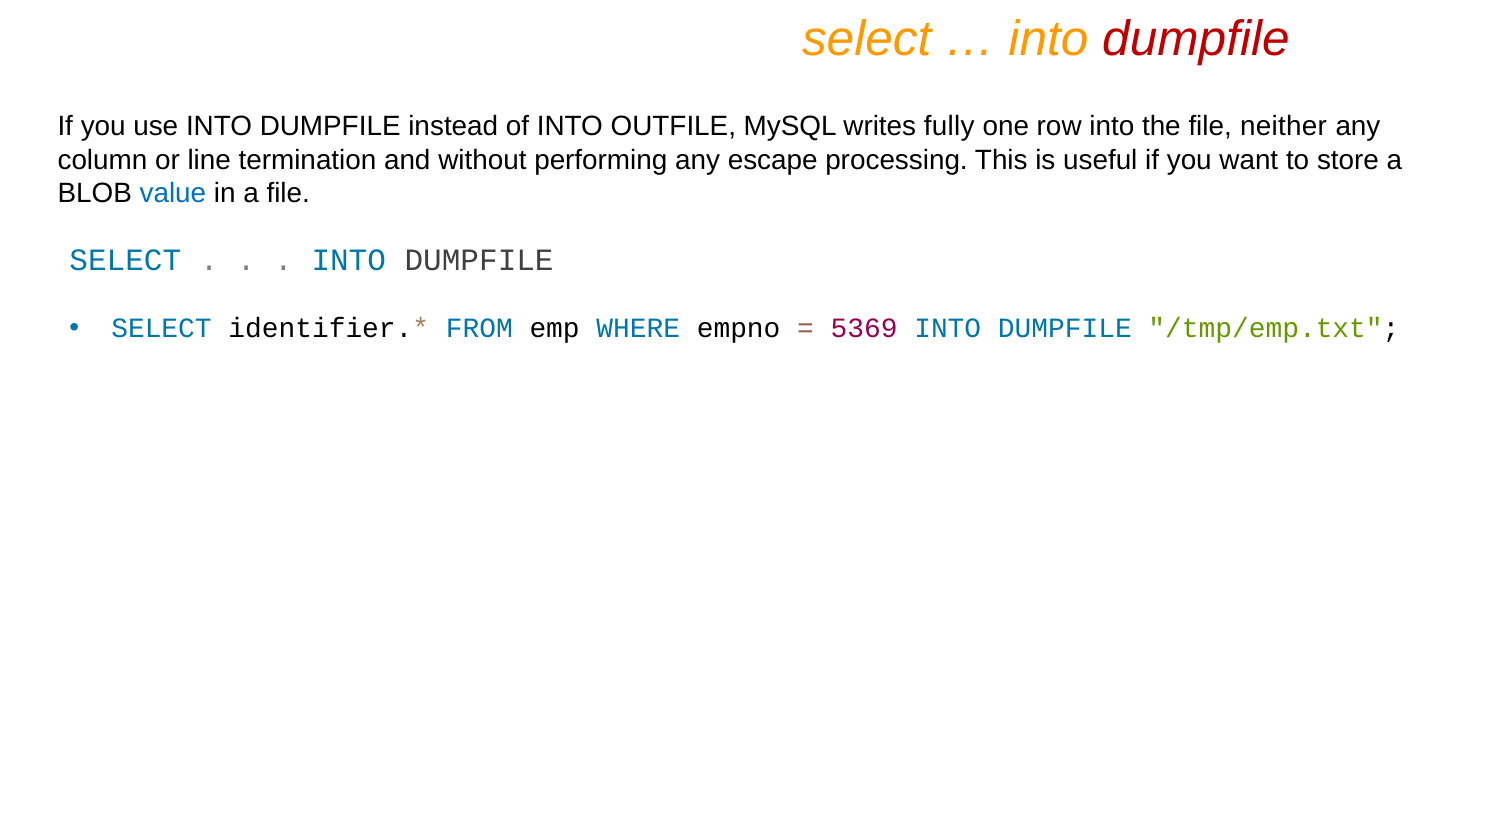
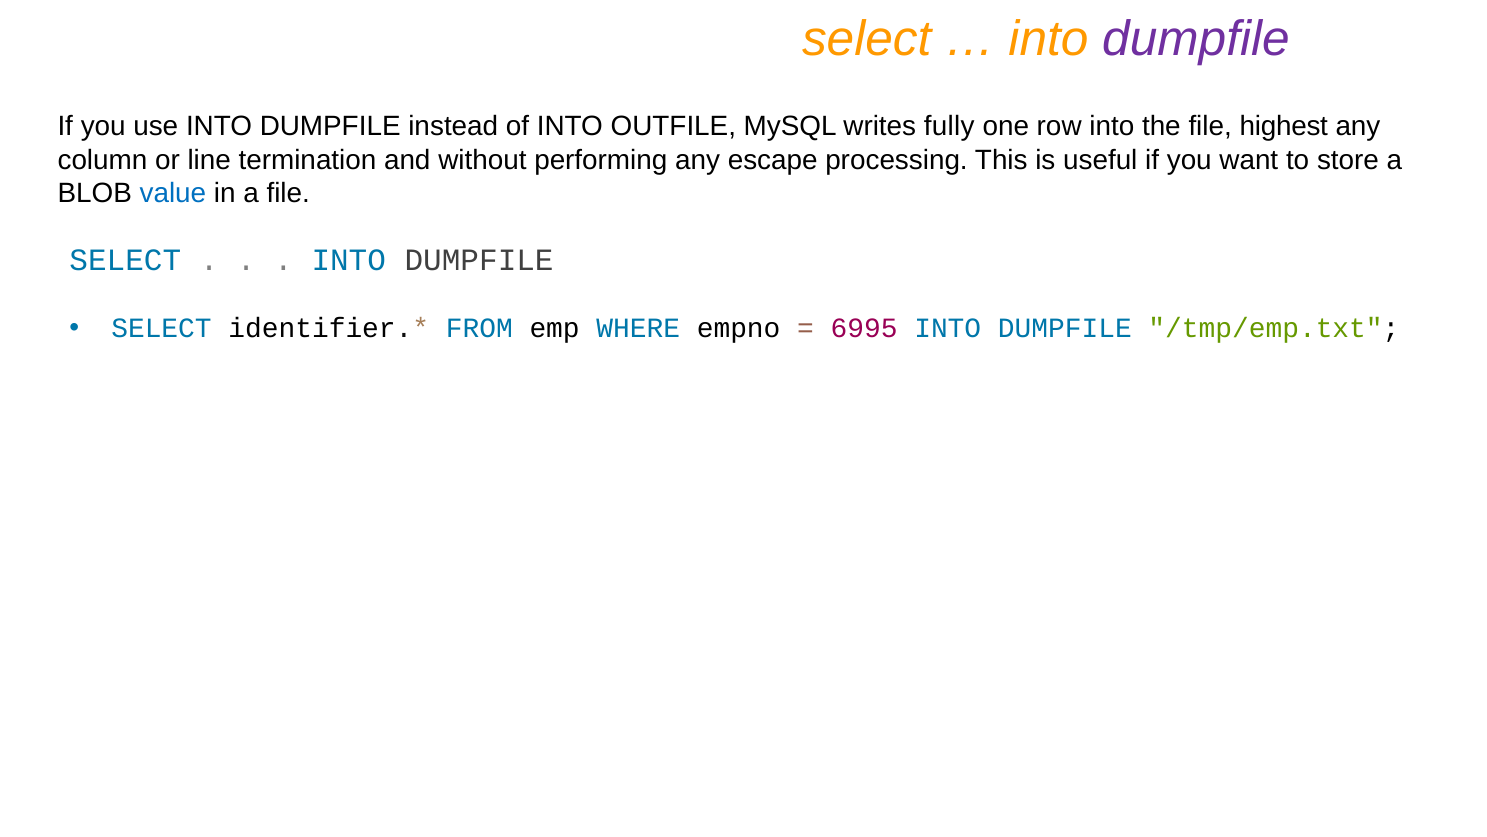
dumpfile at (1196, 39) colour: red -> purple
neither: neither -> highest
5369: 5369 -> 6995
